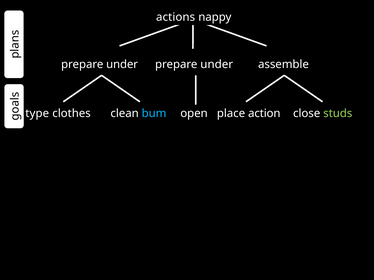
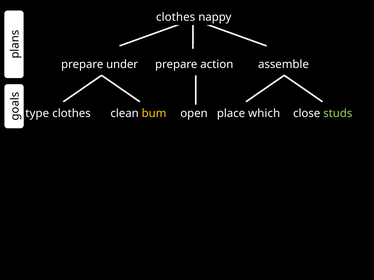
actions at (176, 17): actions -> clothes
under at (217, 64): under -> action
bum colour: light blue -> yellow
action: action -> which
